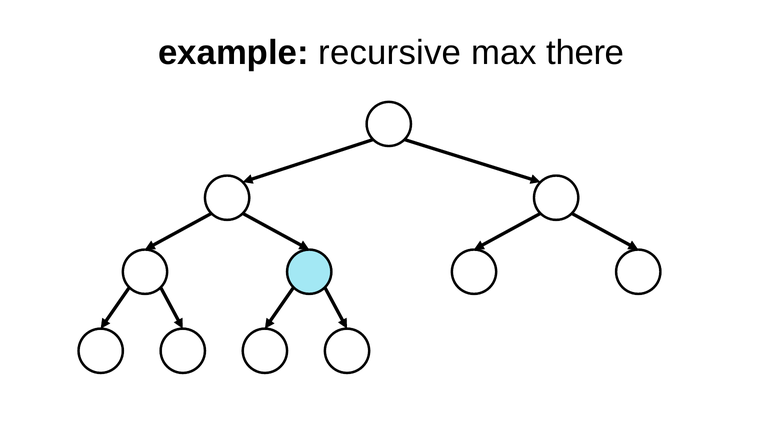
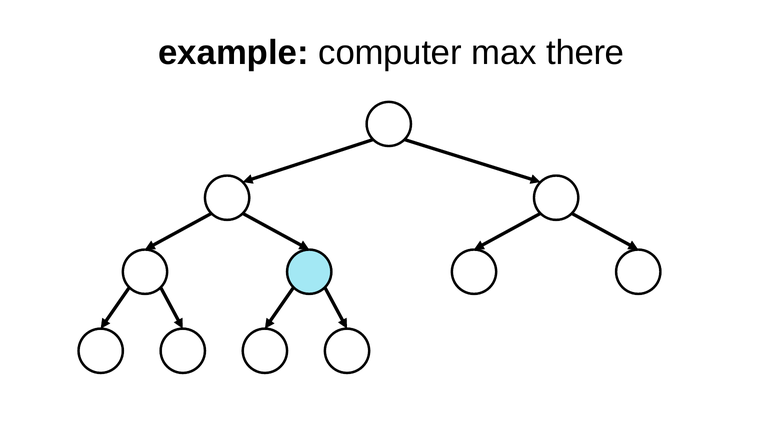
recursive: recursive -> computer
